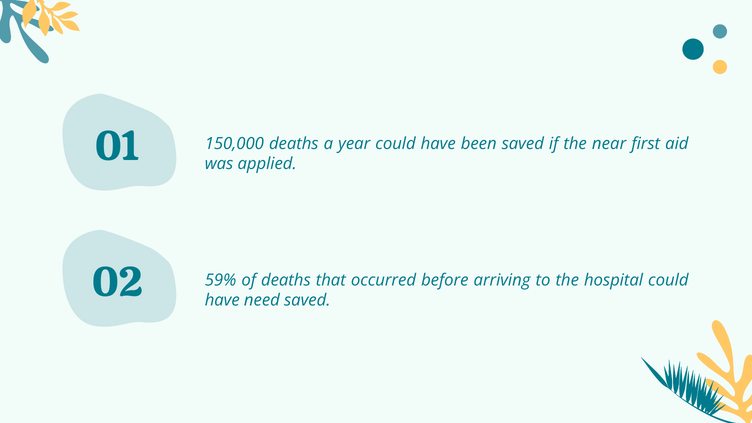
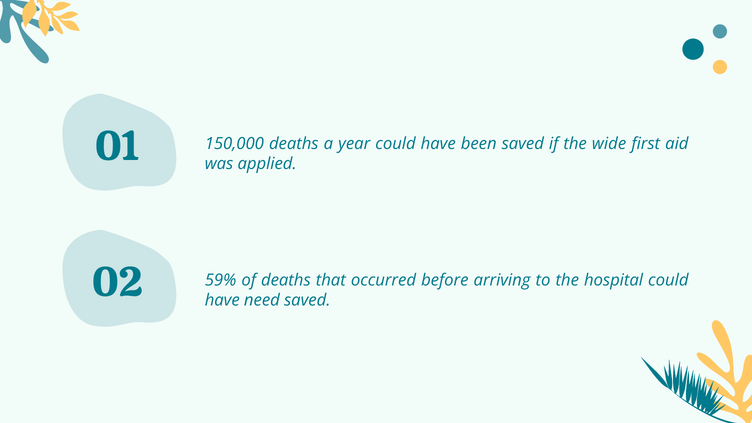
near: near -> wide
